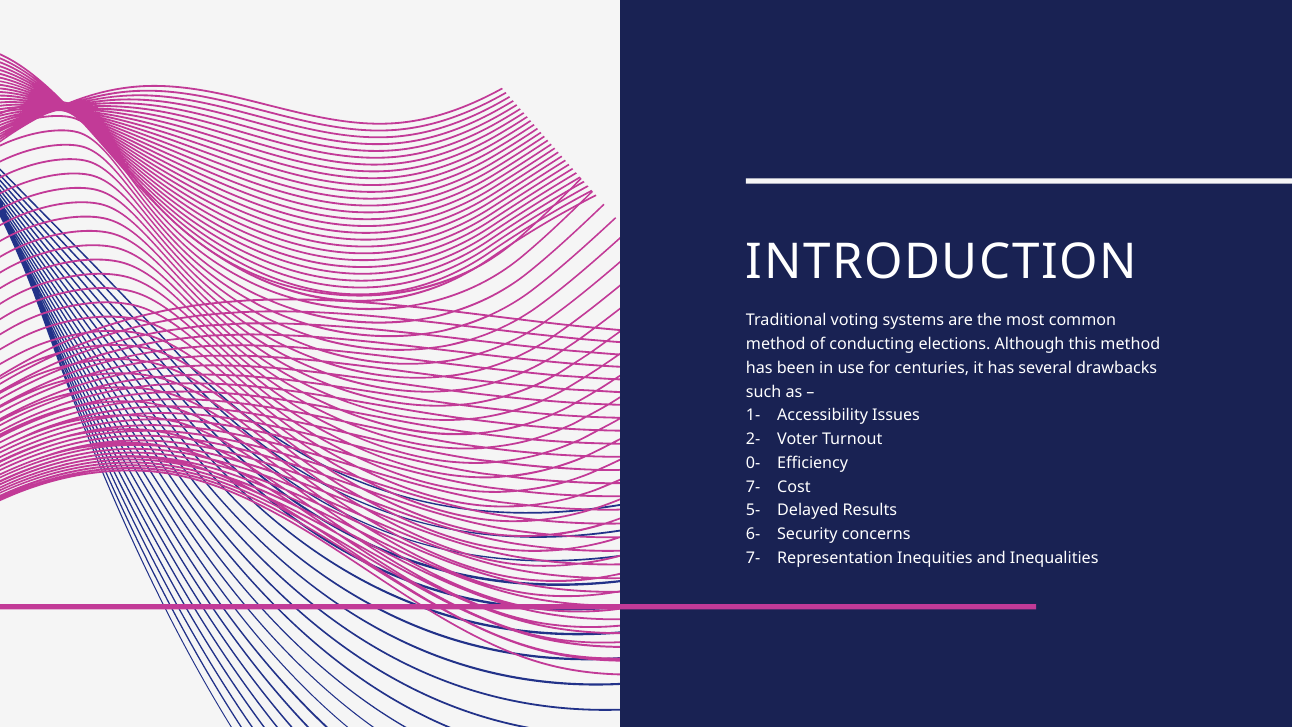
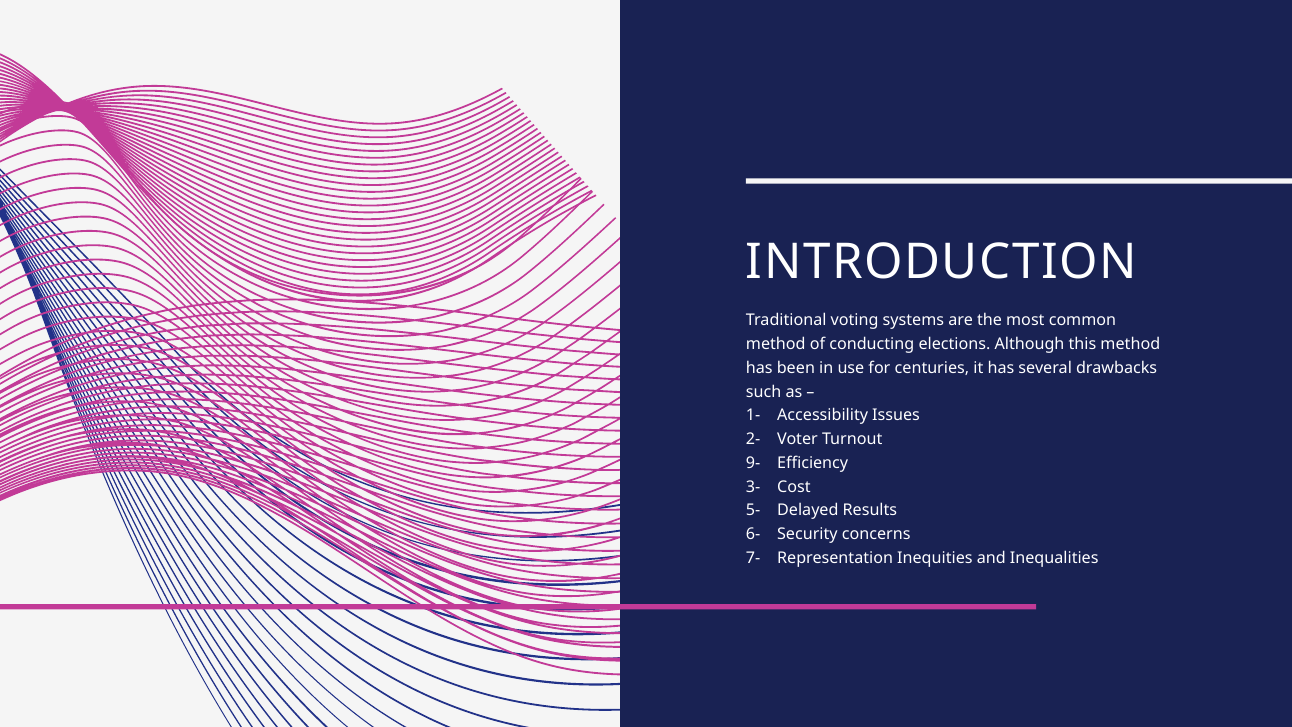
0-: 0- -> 9-
7- at (753, 487): 7- -> 3-
